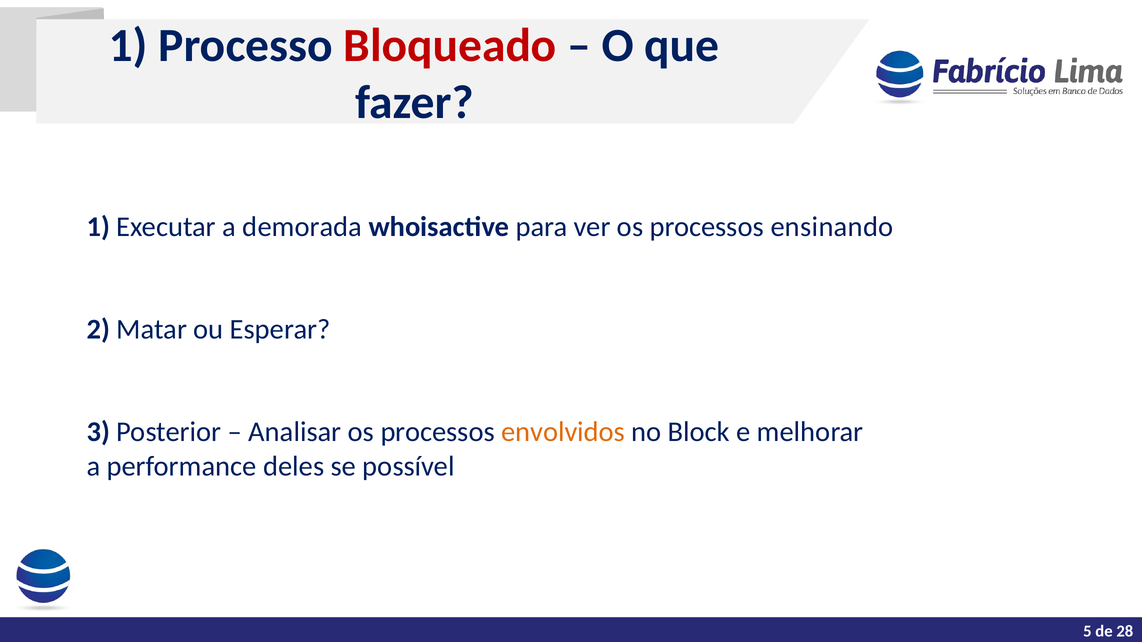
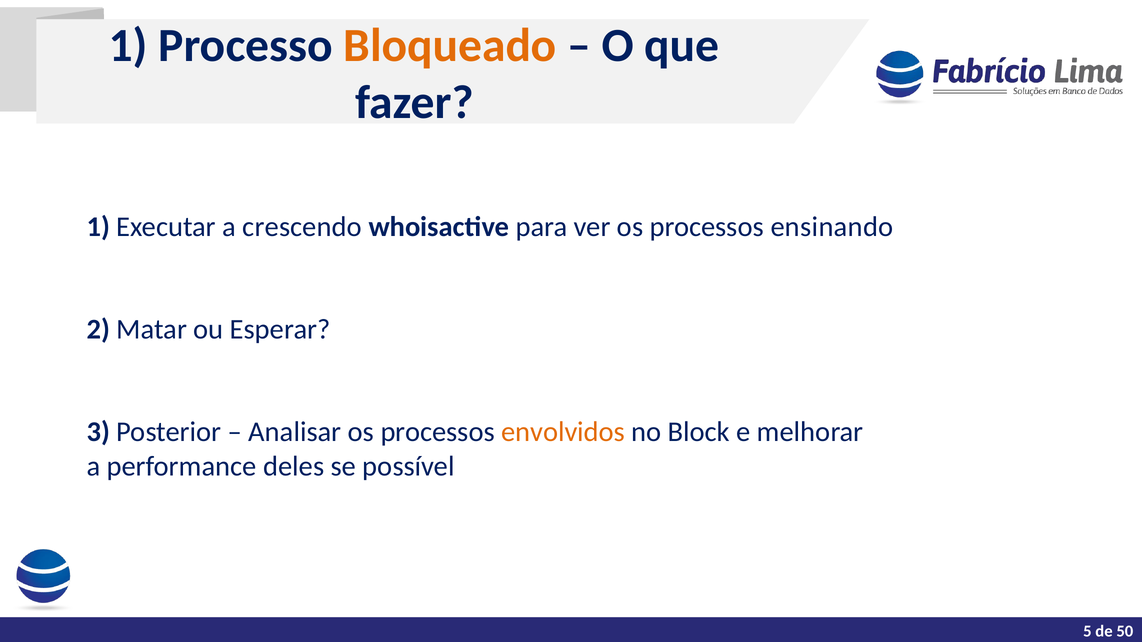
Bloqueado colour: red -> orange
demorada: demorada -> crescendo
28: 28 -> 50
